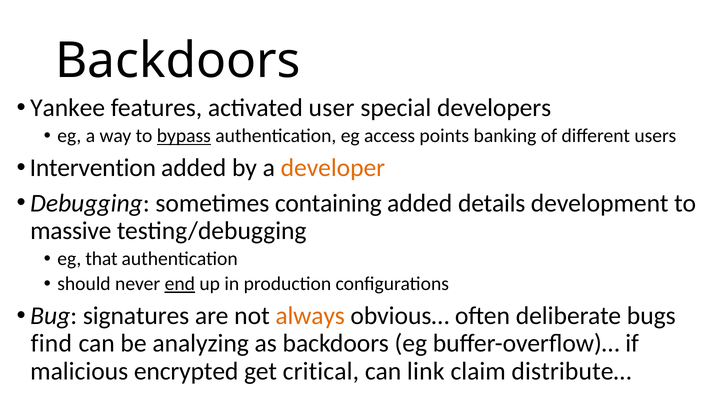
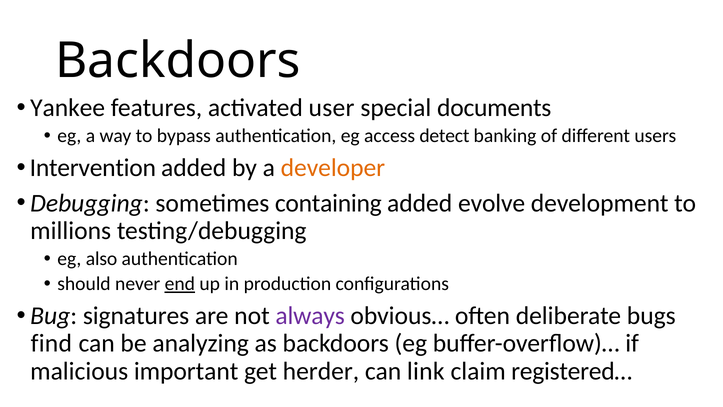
developers: developers -> documents
bypass underline: present -> none
points: points -> detect
details: details -> evolve
massive: massive -> millions
that: that -> also
always colour: orange -> purple
encrypted: encrypted -> important
critical: critical -> herder
distribute…: distribute… -> registered…
